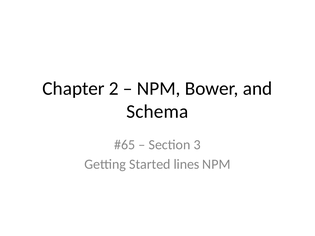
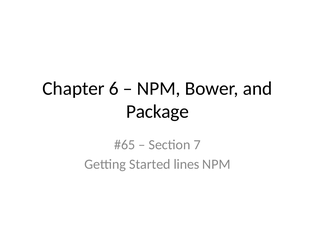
2: 2 -> 6
Schema: Schema -> Package
3: 3 -> 7
